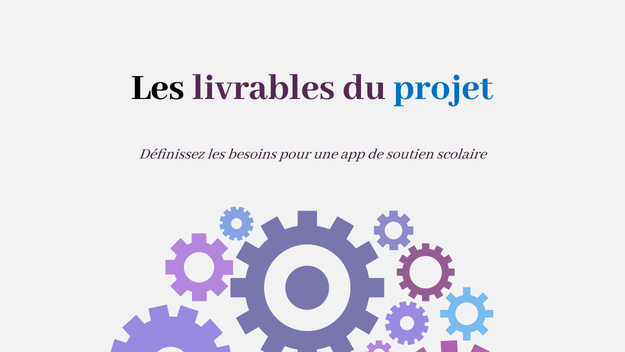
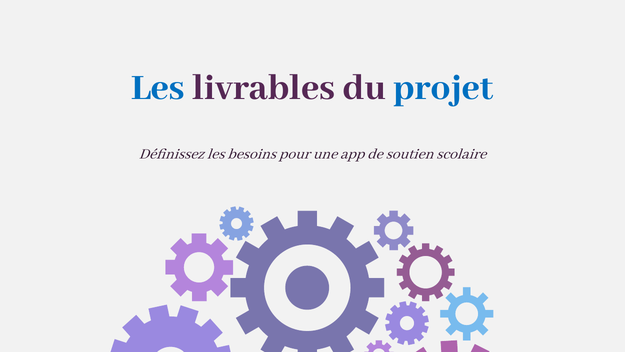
Les at (158, 86) colour: black -> blue
